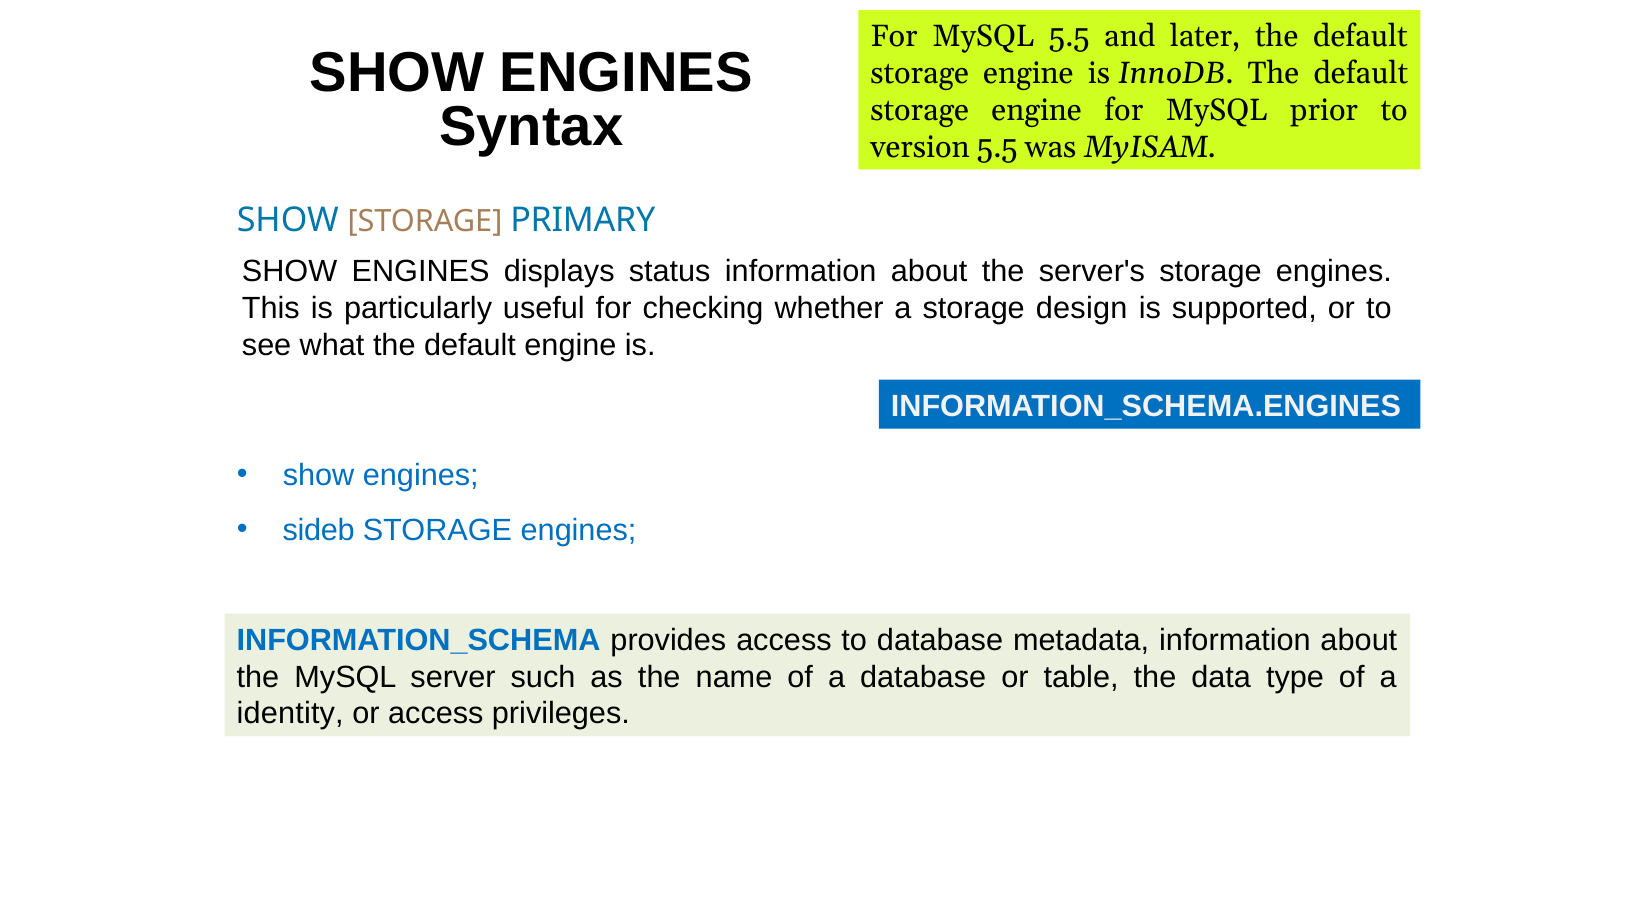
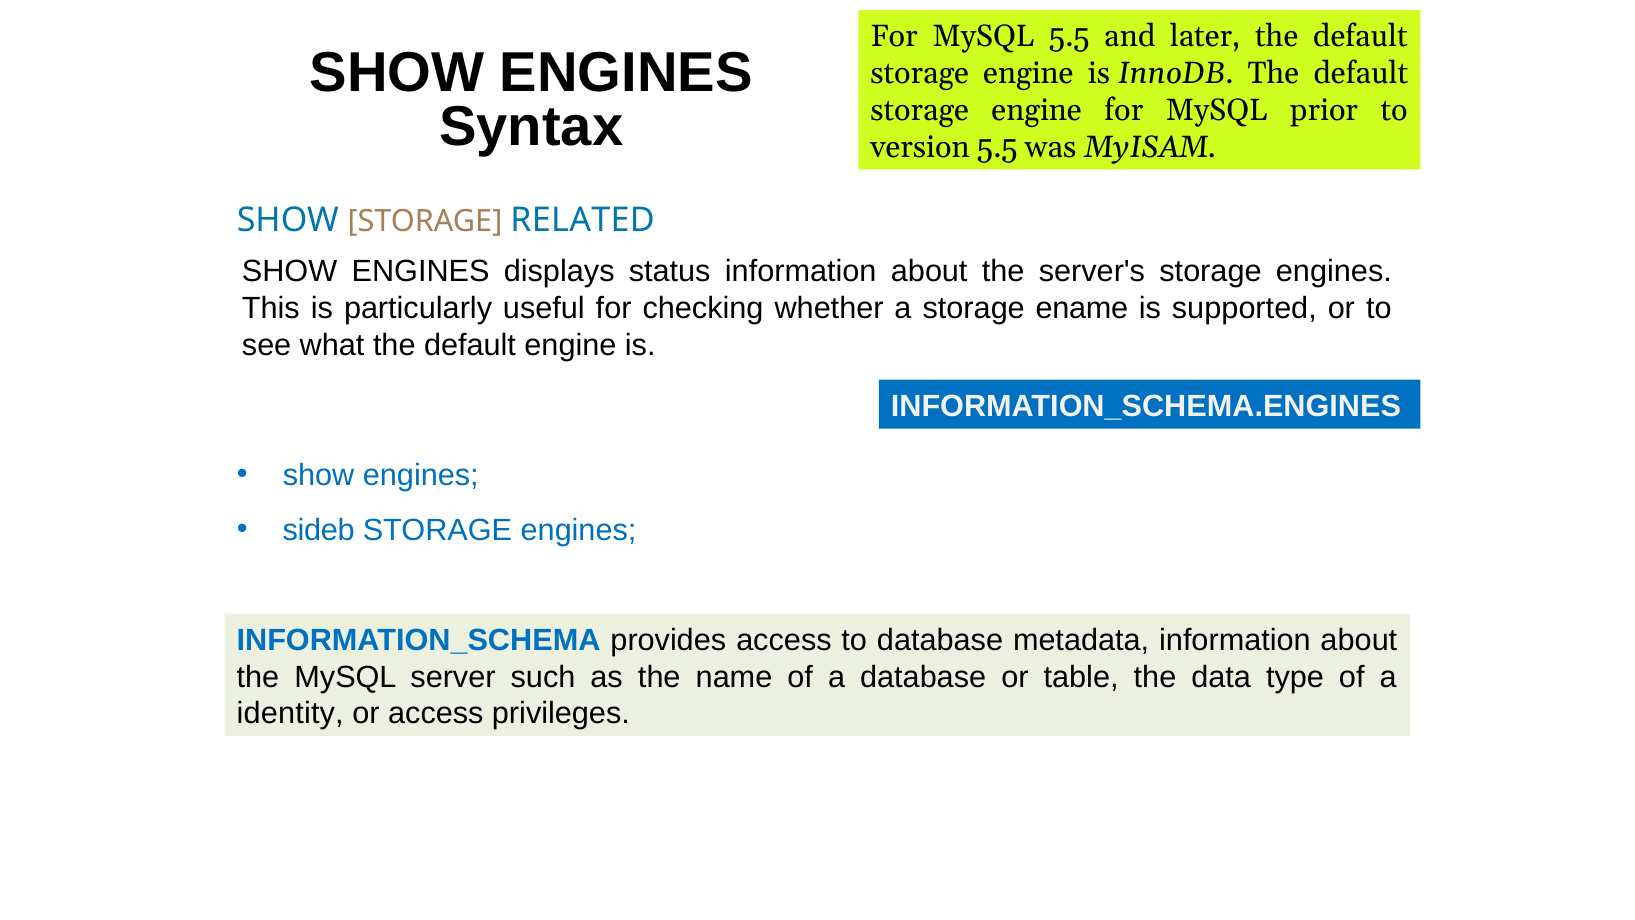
PRIMARY: PRIMARY -> RELATED
design: design -> ename
